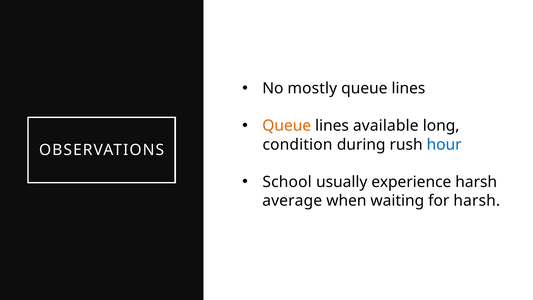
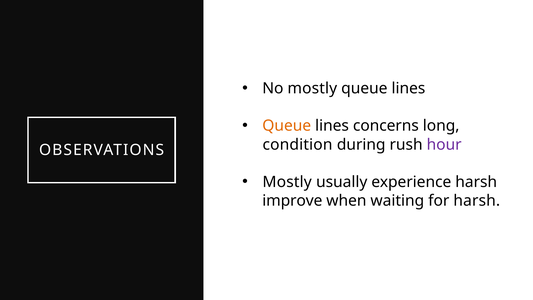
available: available -> concerns
hour colour: blue -> purple
School at (287, 182): School -> Mostly
average: average -> improve
